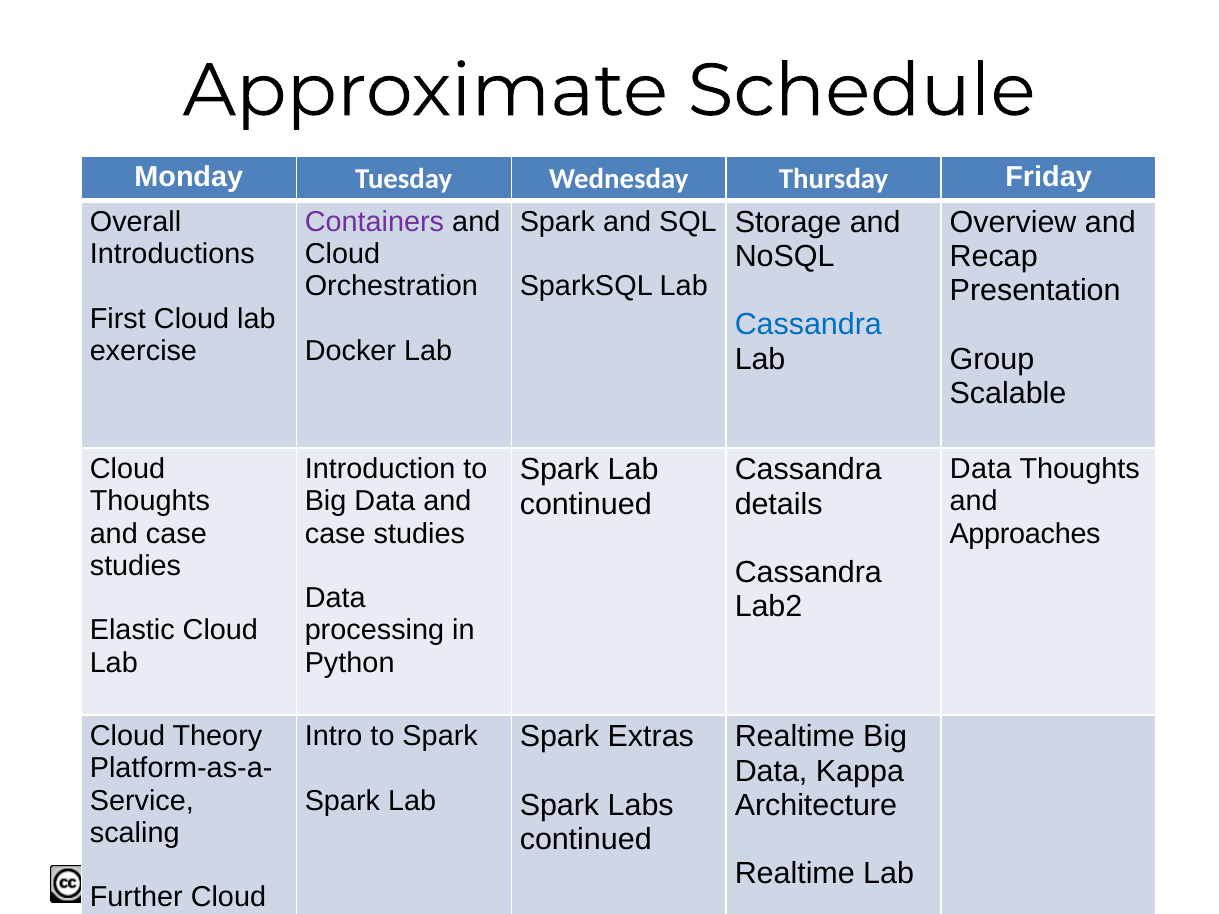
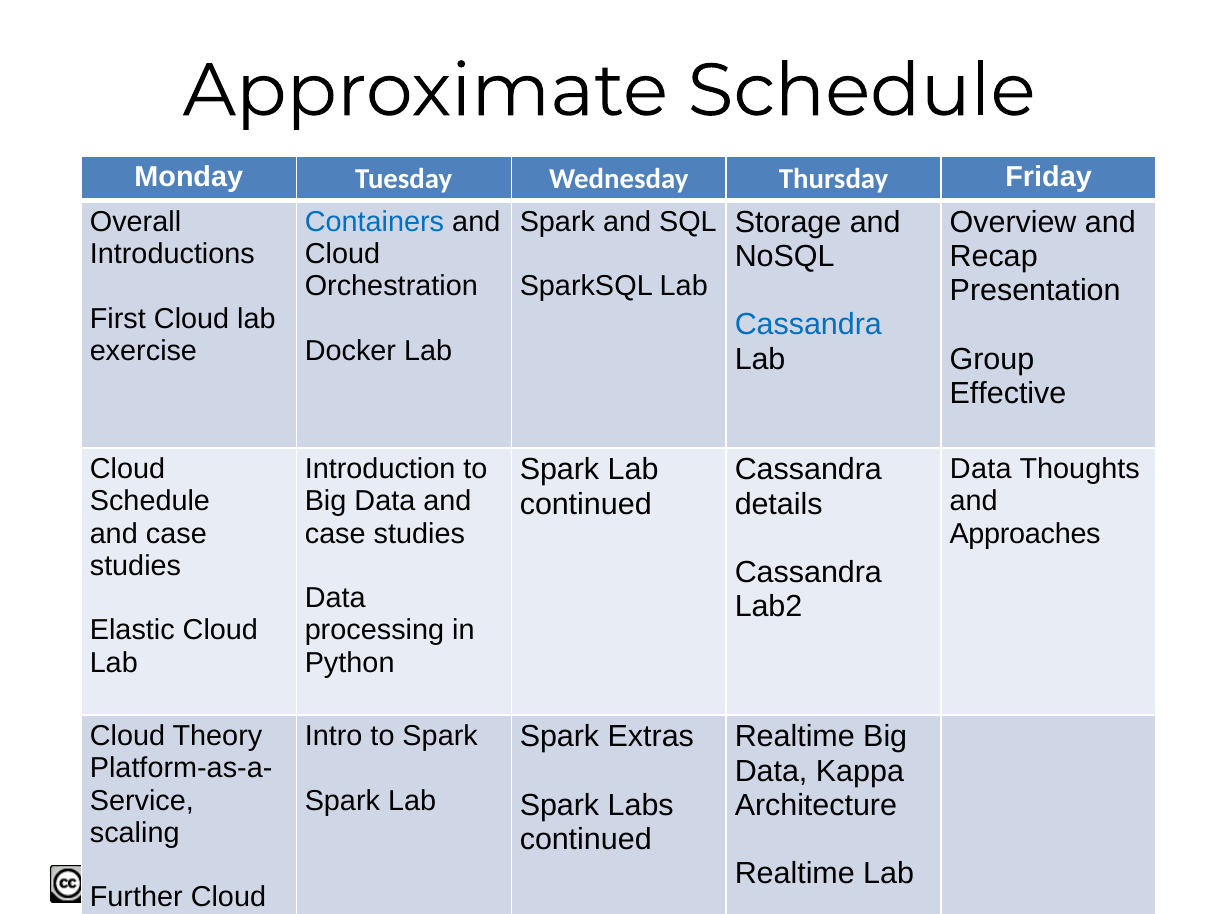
Containers colour: purple -> blue
Scalable: Scalable -> Effective
Thoughts at (150, 501): Thoughts -> Schedule
